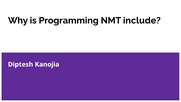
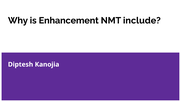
Programming: Programming -> Enhancement
